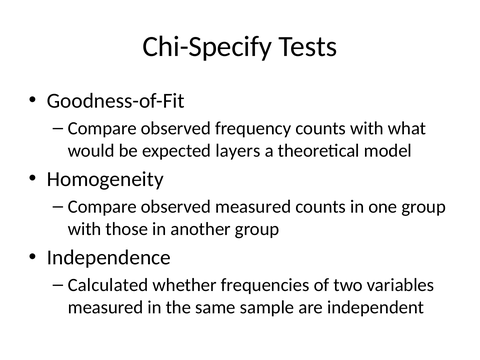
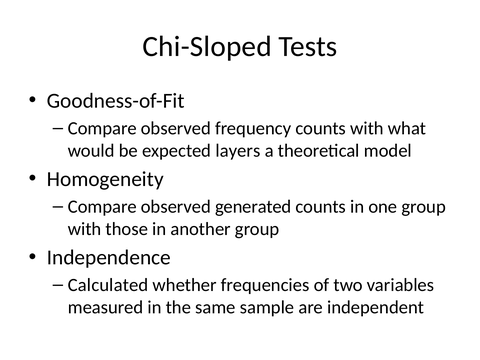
Chi-Specify: Chi-Specify -> Chi-Sloped
observed measured: measured -> generated
